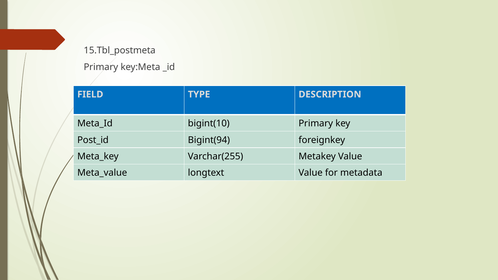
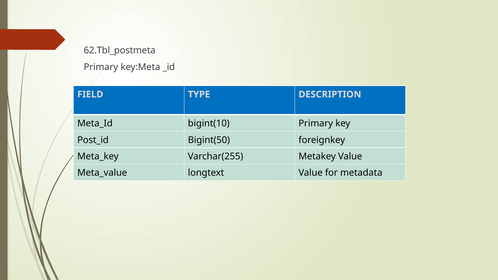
15.Tbl_postmeta: 15.Tbl_postmeta -> 62.Tbl_postmeta
Bigint(94: Bigint(94 -> Bigint(50
